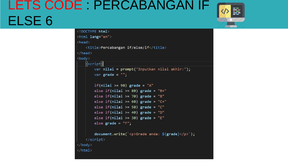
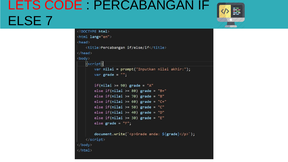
6: 6 -> 7
